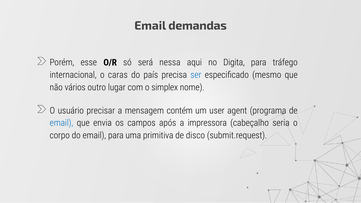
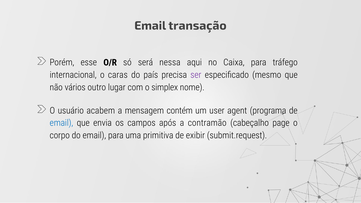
demandas: demandas -> transação
Digita: Digita -> Caixa
ser colour: blue -> purple
precisar: precisar -> acabem
impressora: impressora -> contramão
seria: seria -> page
disco: disco -> exibir
